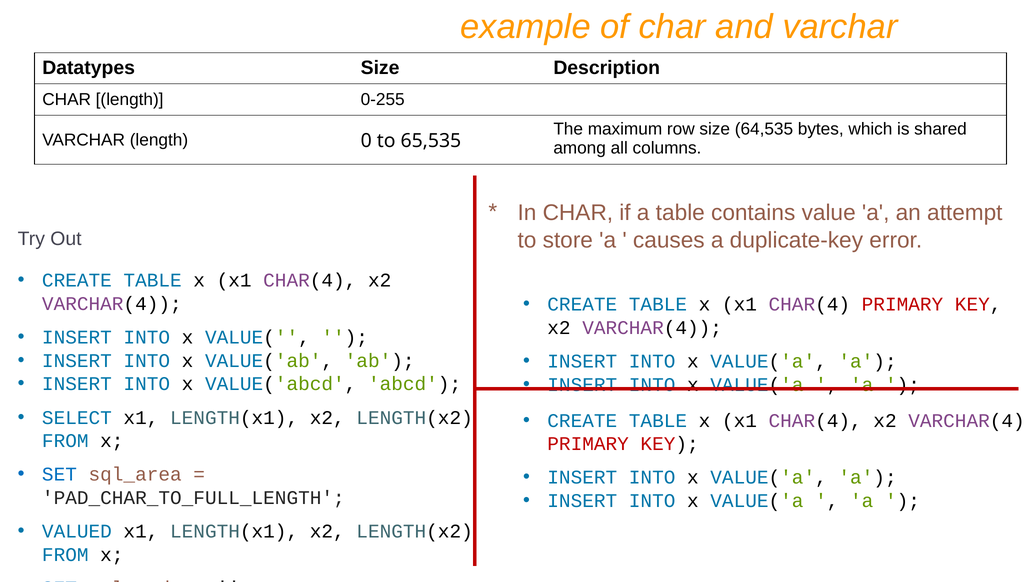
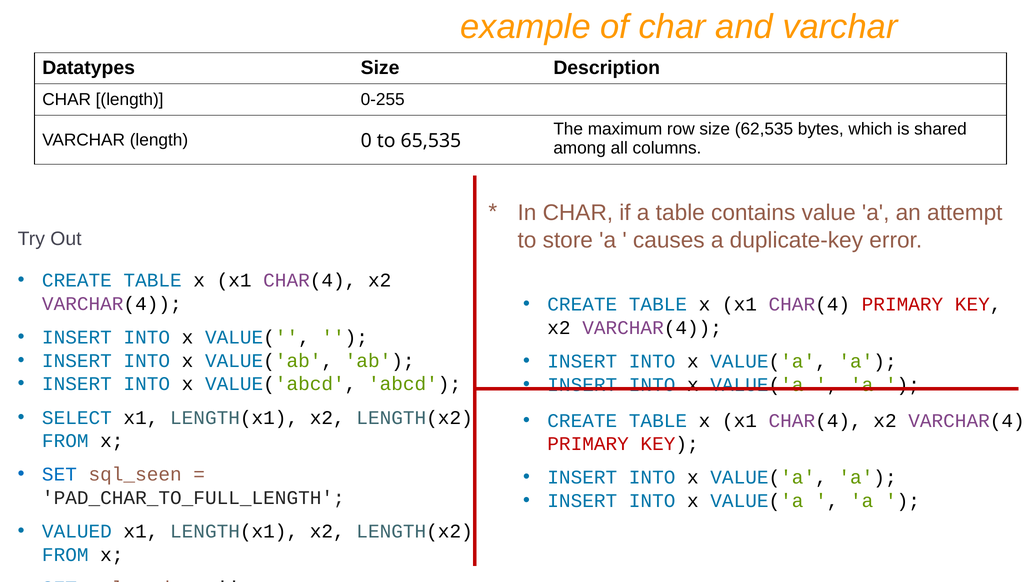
64,535: 64,535 -> 62,535
sql_area: sql_area -> sql_seen
